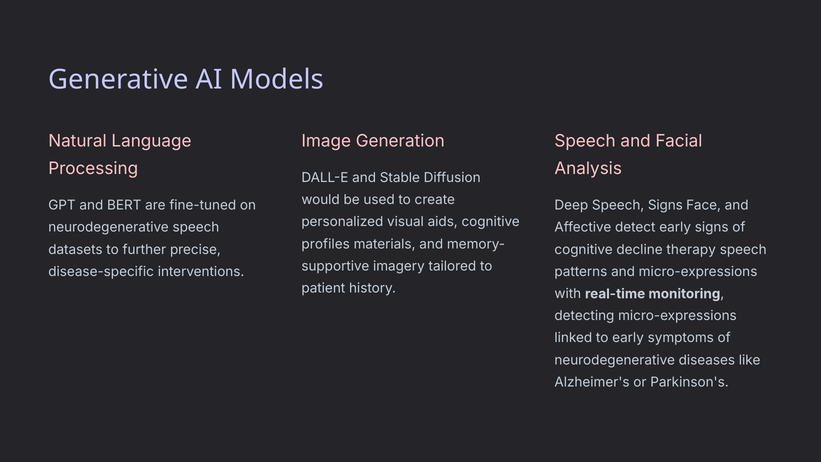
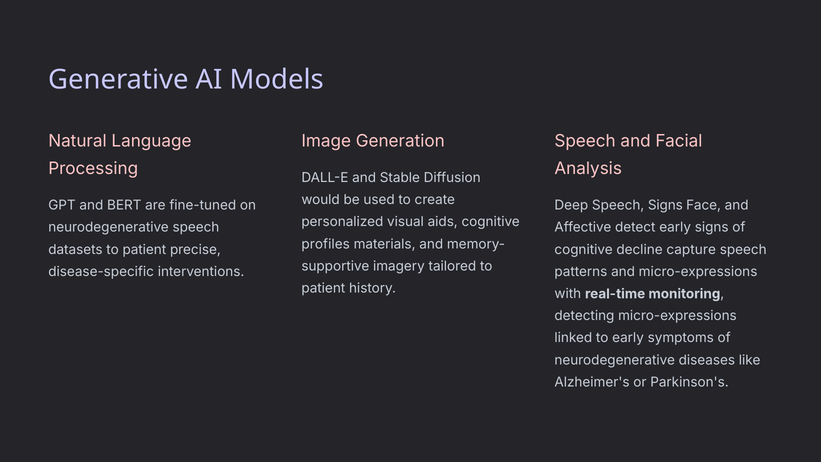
datasets to further: further -> patient
therapy: therapy -> capture
